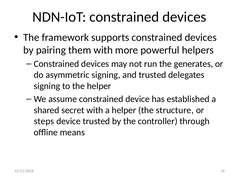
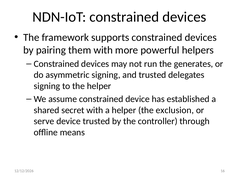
structure: structure -> exclusion
steps: steps -> serve
